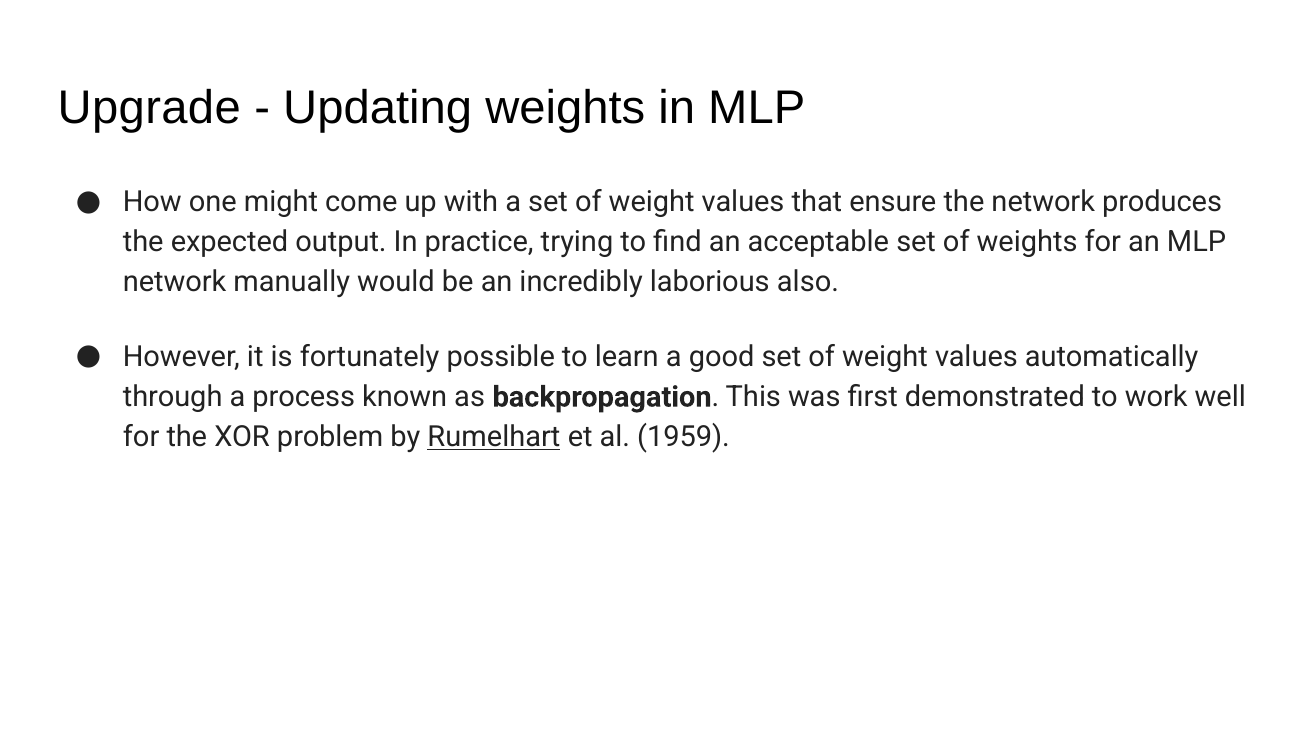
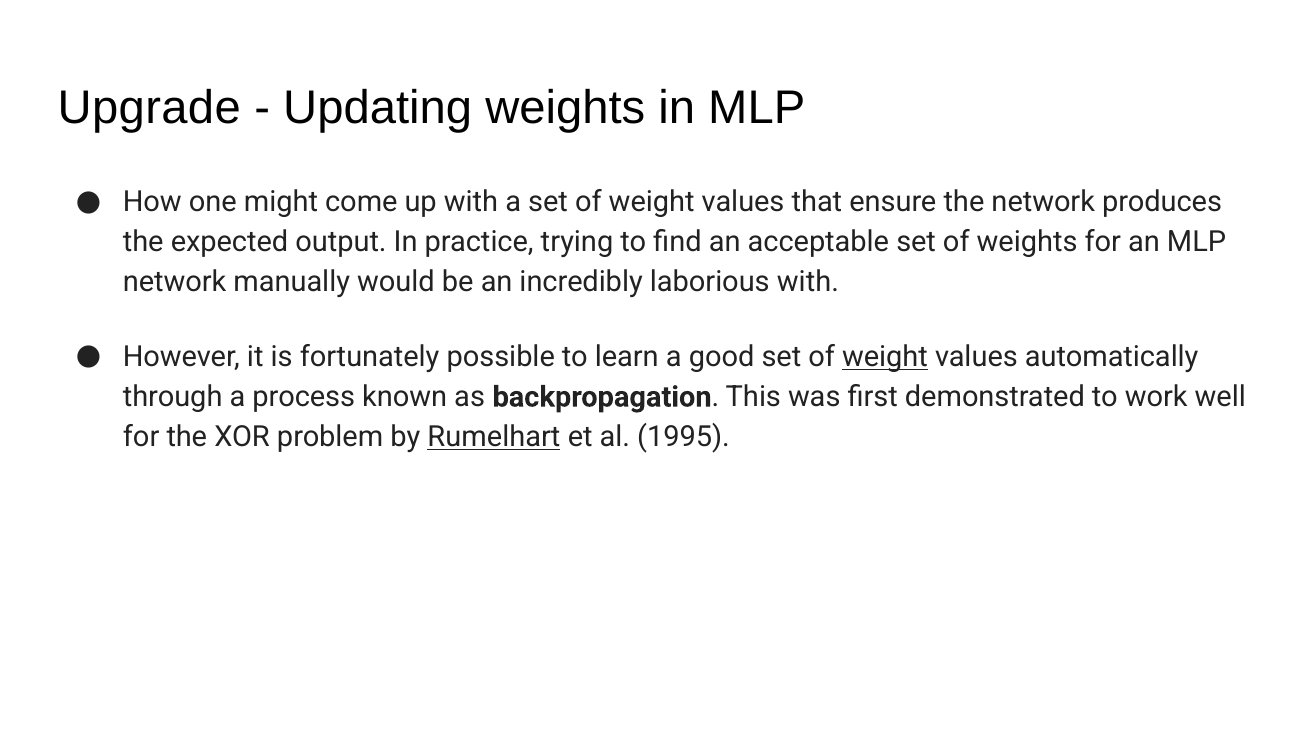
laborious also: also -> with
weight at (885, 357) underline: none -> present
1959: 1959 -> 1995
